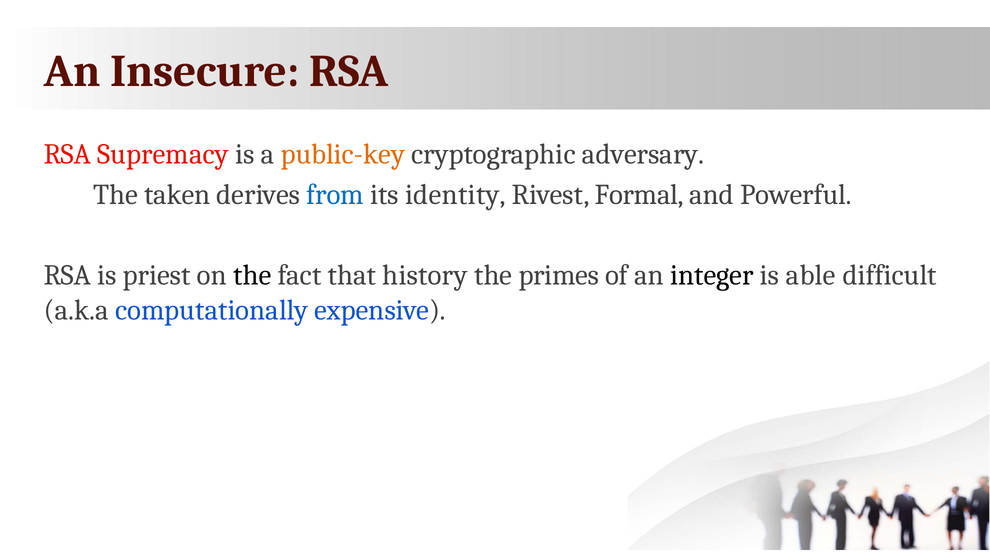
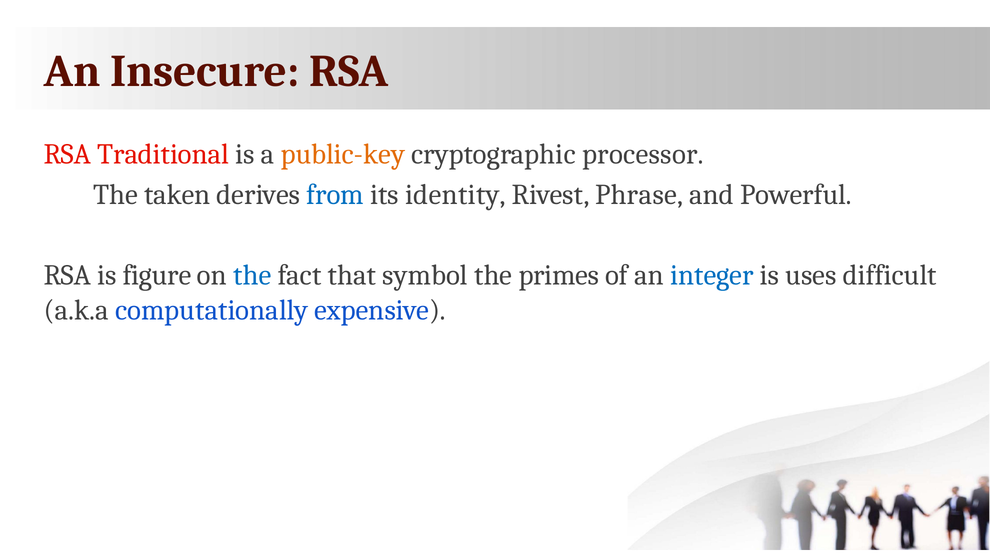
Supremacy: Supremacy -> Traditional
adversary: adversary -> processor
Formal: Formal -> Phrase
priest: priest -> figure
the at (252, 275) colour: black -> blue
history: history -> symbol
integer colour: black -> blue
able: able -> uses
